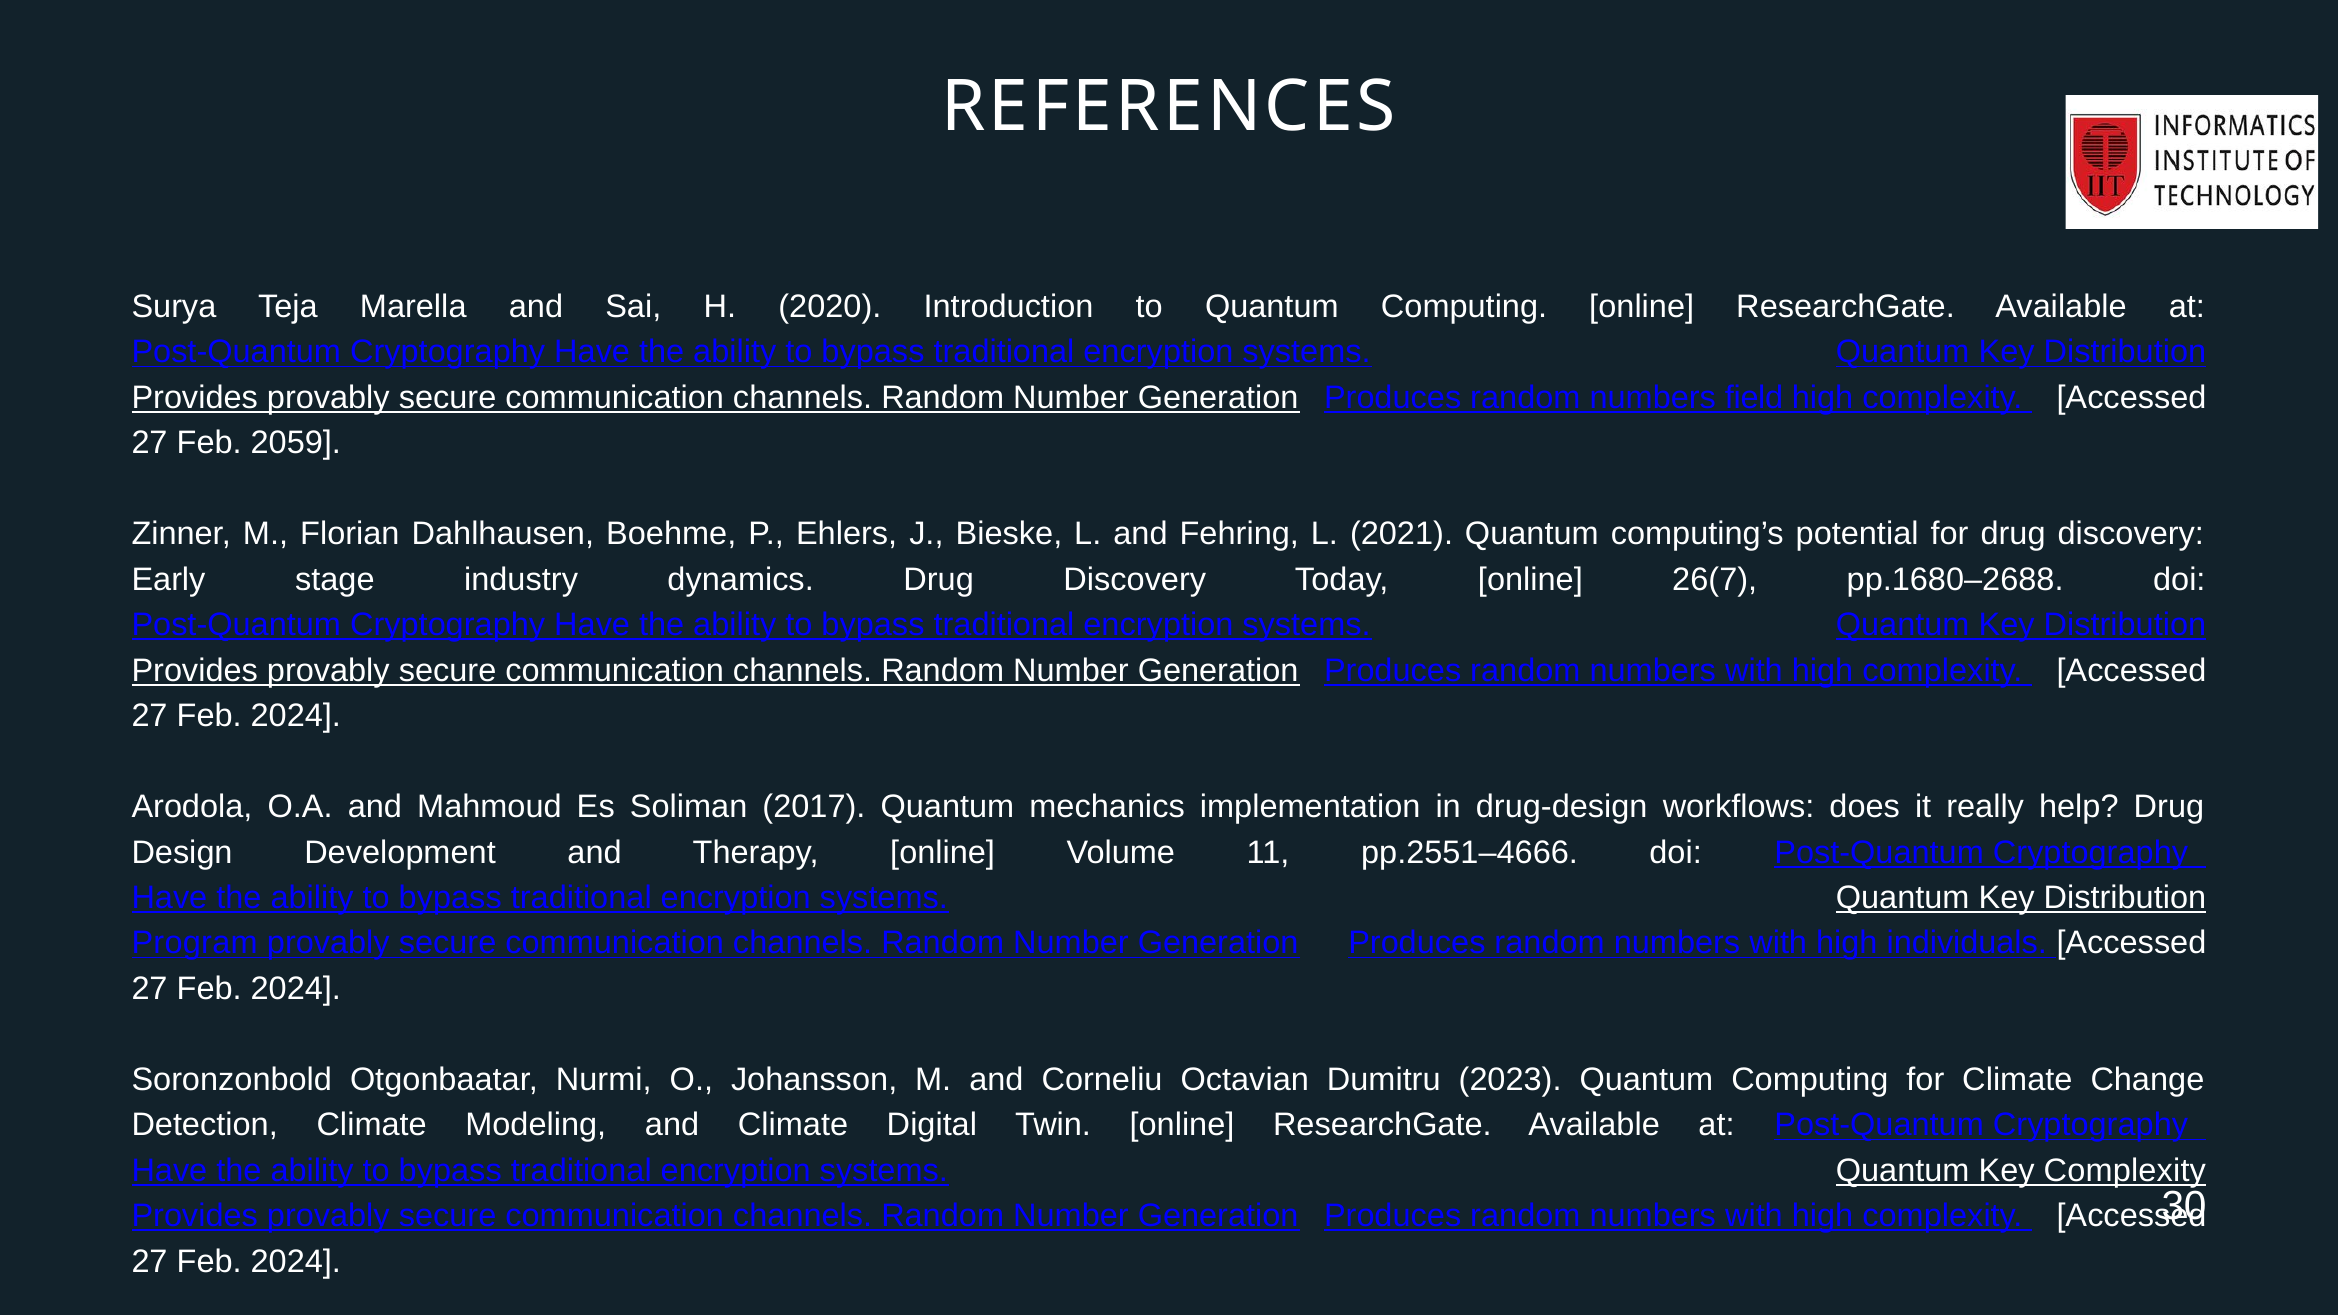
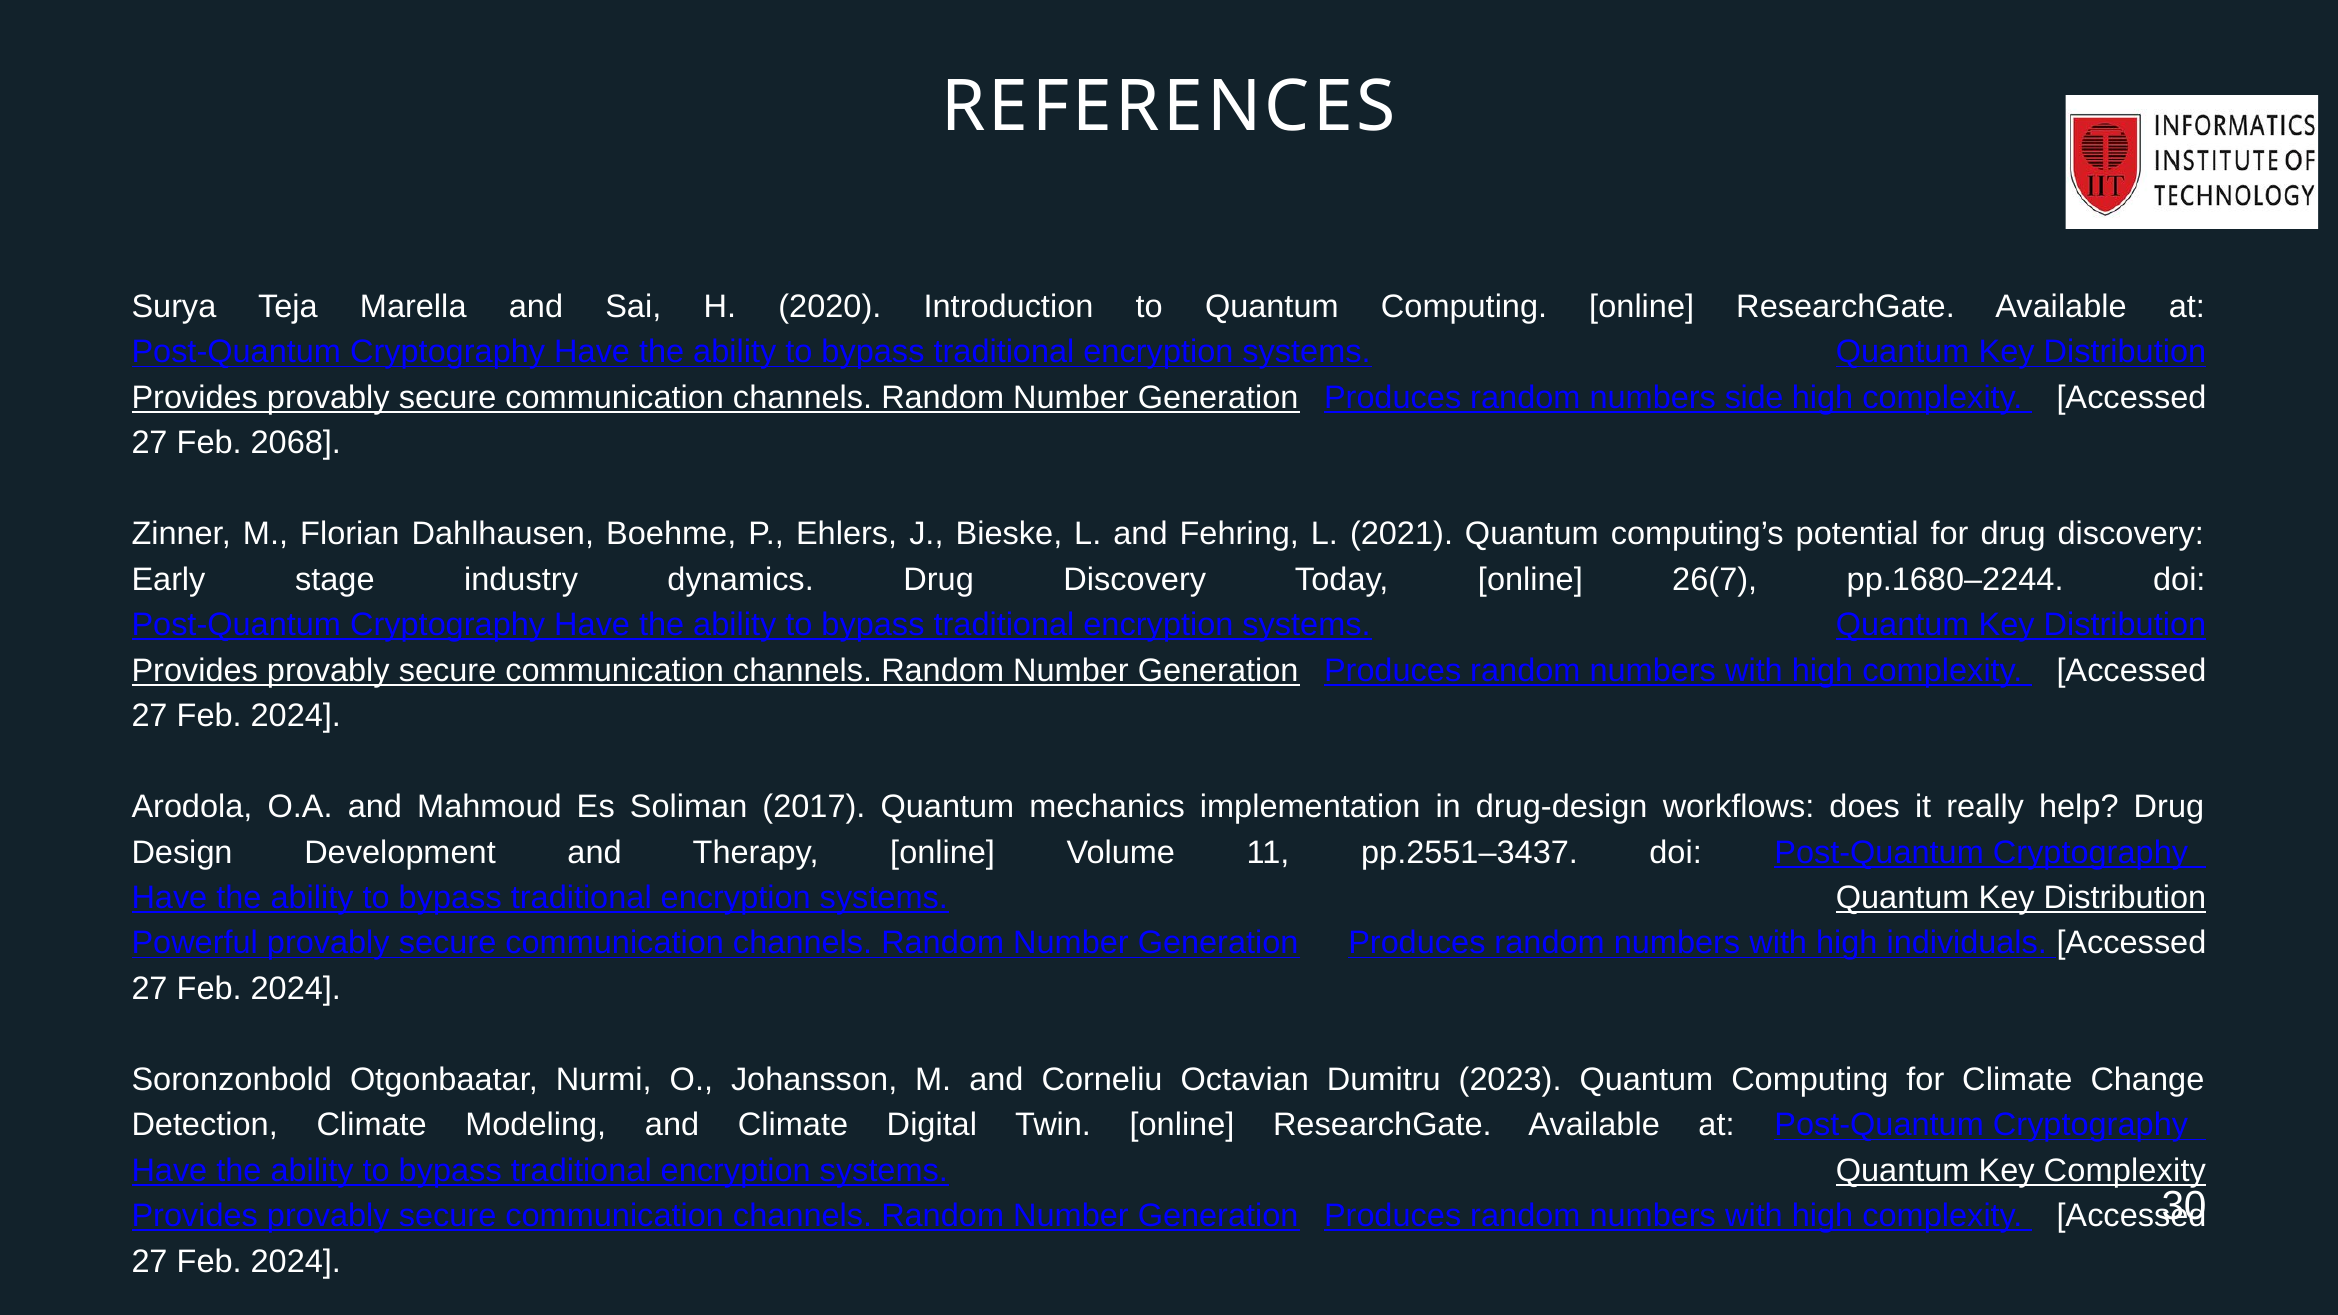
field: field -> side
2059: 2059 -> 2068
pp.1680–2688: pp.1680–2688 -> pp.1680–2244
pp.2551–4666: pp.2551–4666 -> pp.2551–3437
Program: Program -> Powerful
